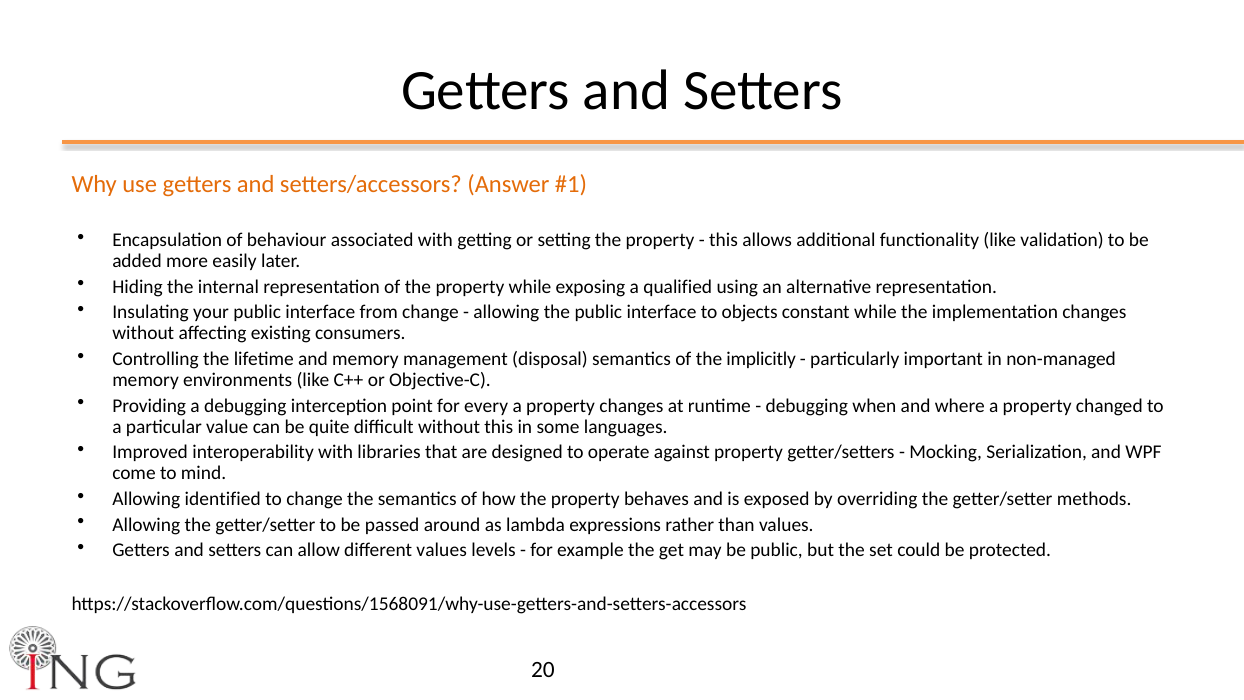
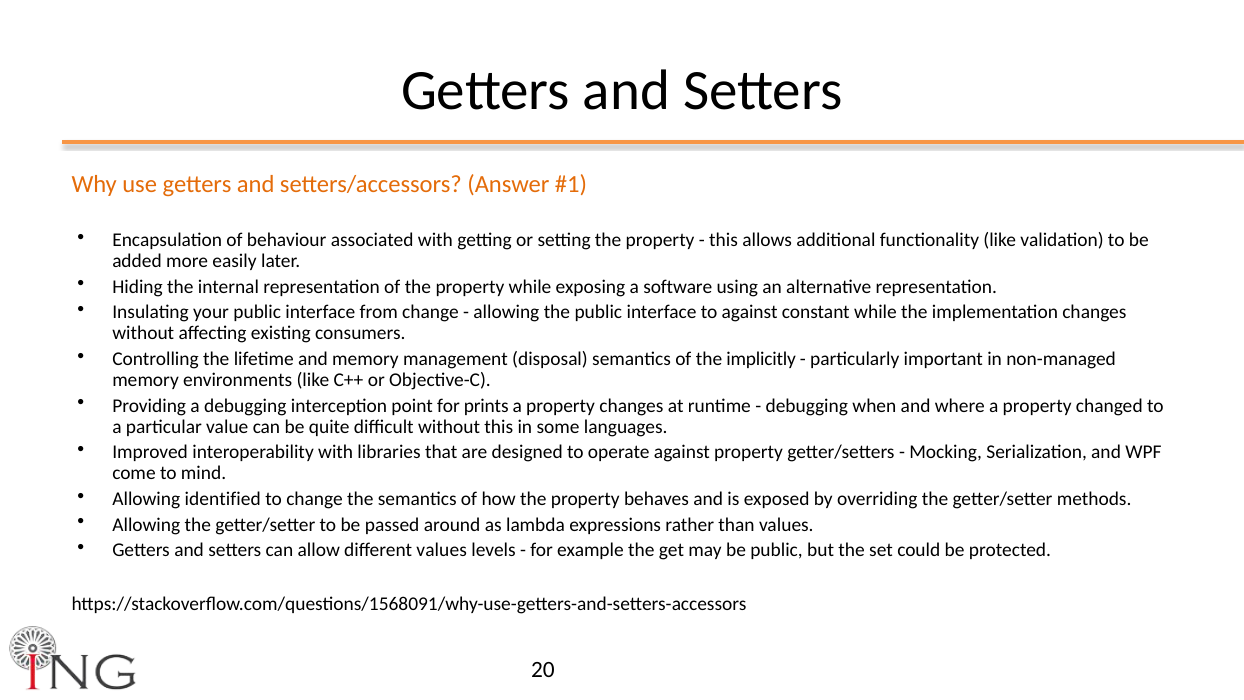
qualified: qualified -> software
to objects: objects -> against
every: every -> prints
